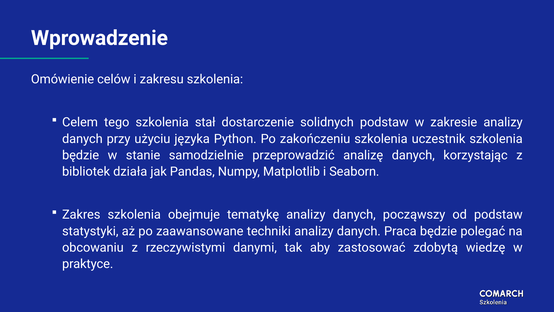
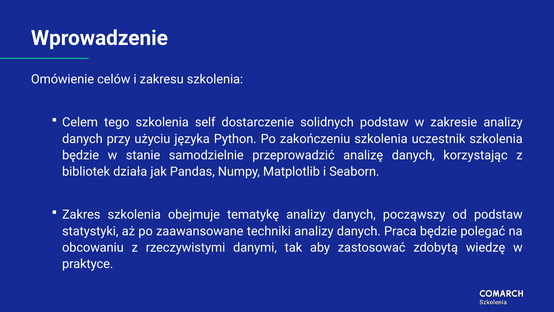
stał: stał -> self
